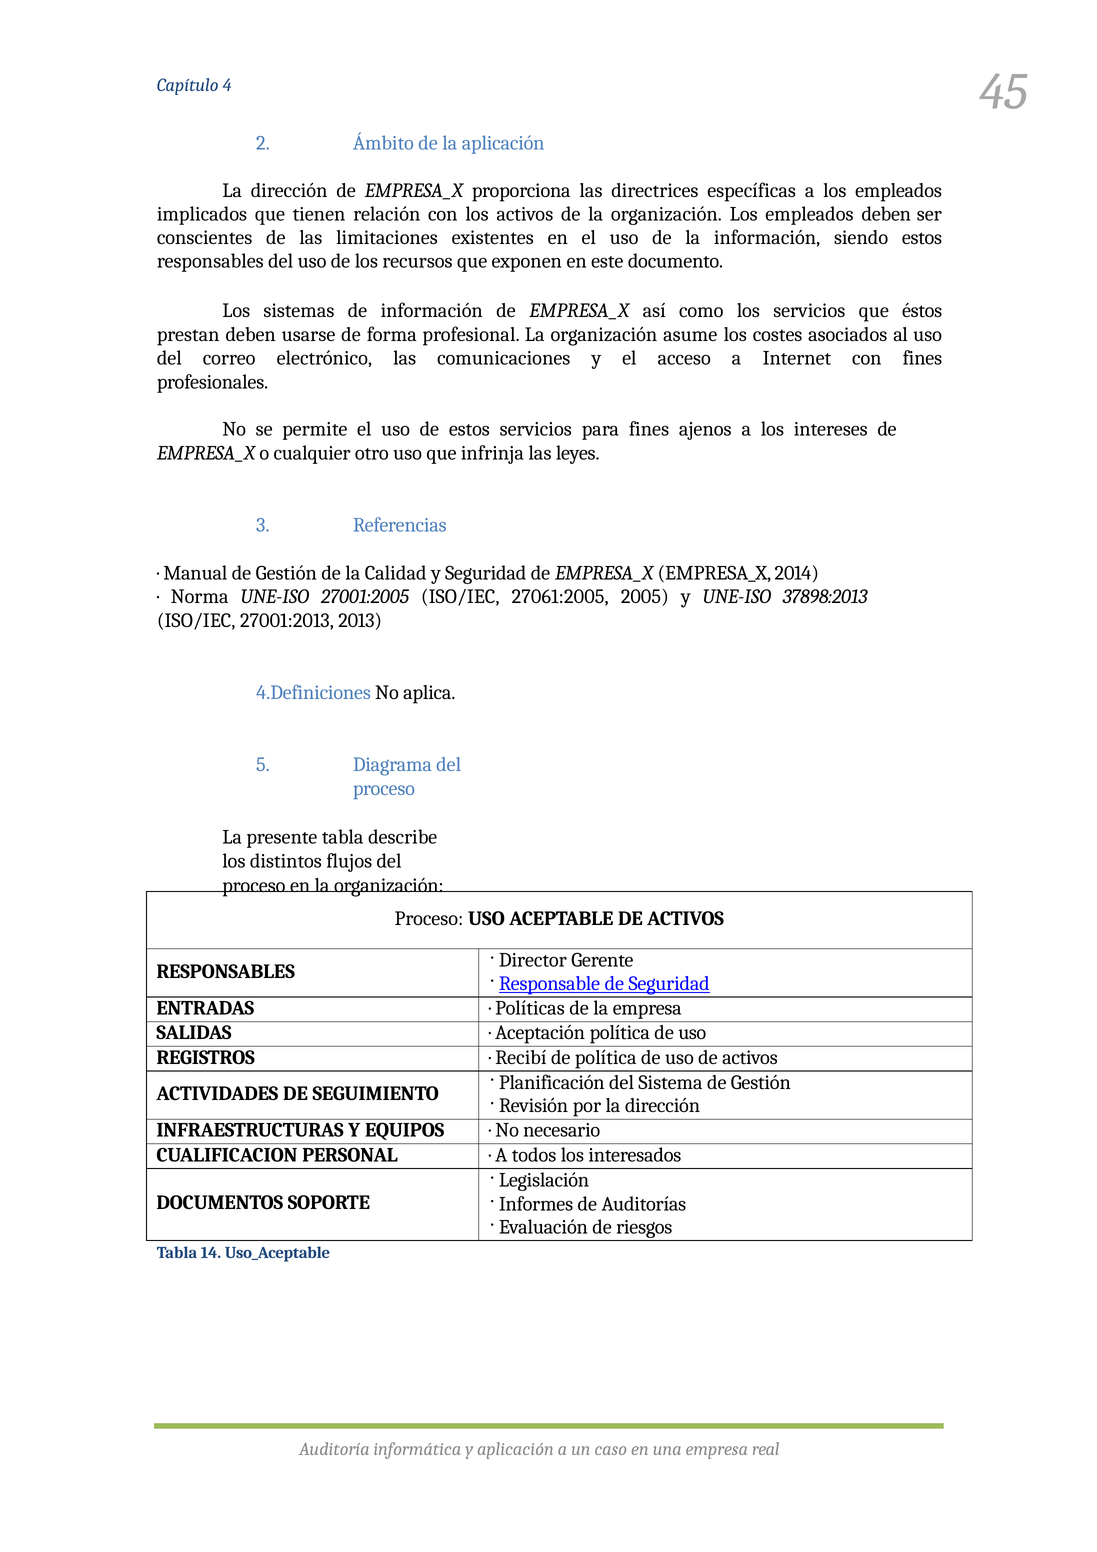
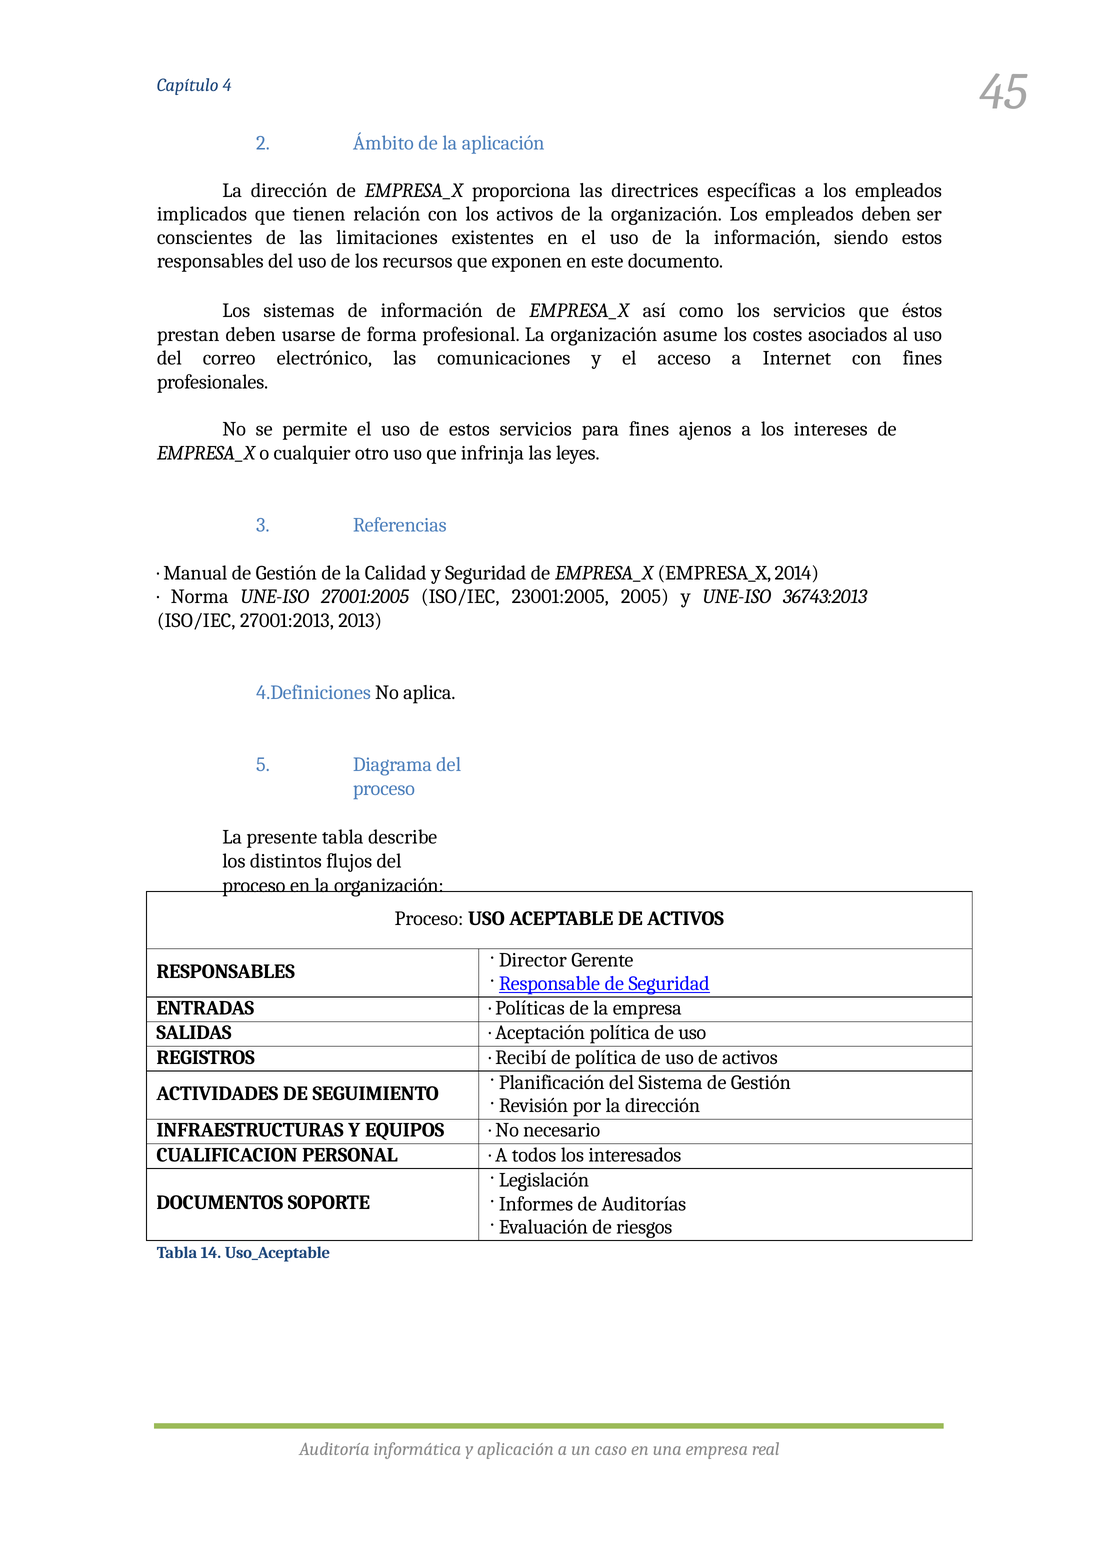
27061:2005: 27061:2005 -> 23001:2005
37898:2013: 37898:2013 -> 36743:2013
